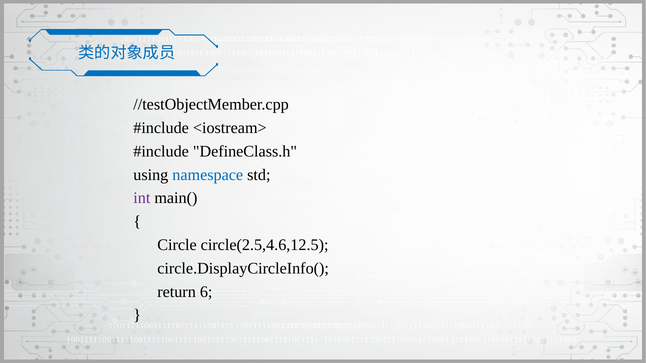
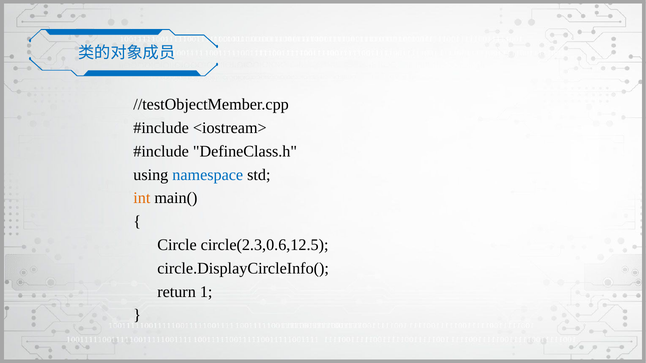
int colour: purple -> orange
circle(2.5,4.6,12.5: circle(2.5,4.6,12.5 -> circle(2.3,0.6,12.5
6: 6 -> 1
